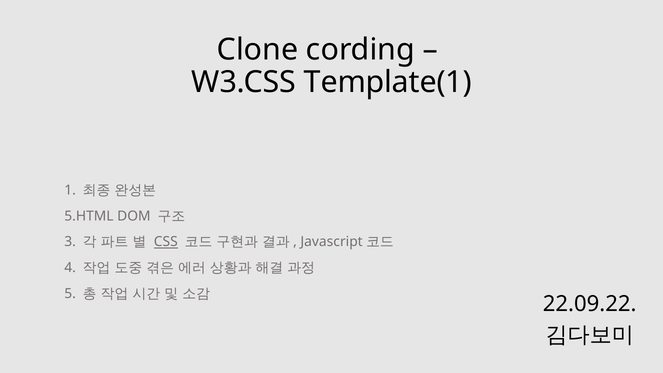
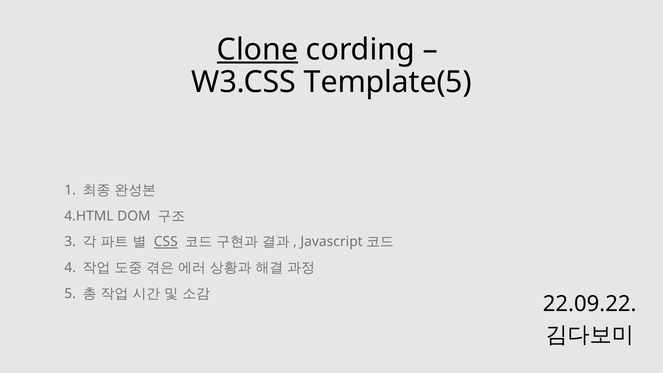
Clone underline: none -> present
Template(1: Template(1 -> Template(5
5.HTML: 5.HTML -> 4.HTML
